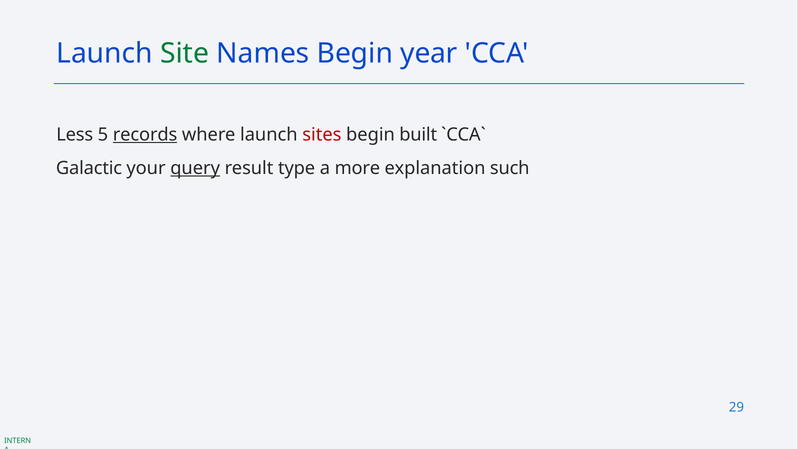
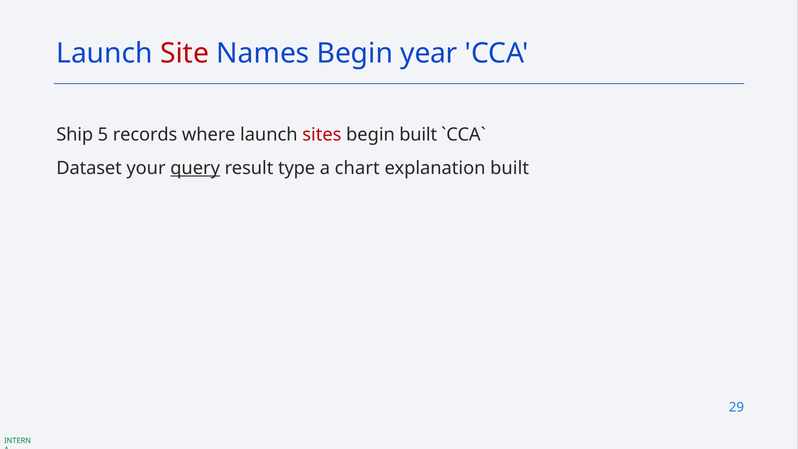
Site colour: green -> red
Less: Less -> Ship
records underline: present -> none
Galactic: Galactic -> Dataset
more: more -> chart
explanation such: such -> built
